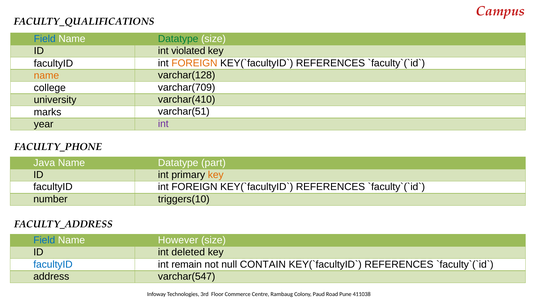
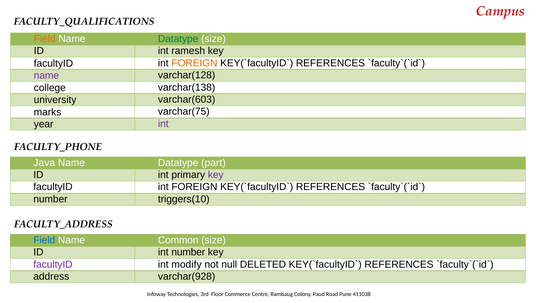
Field at (45, 39) colour: blue -> orange
violated: violated -> ramesh
name at (46, 76) colour: orange -> purple
varchar(709: varchar(709 -> varchar(138
varchar(410: varchar(410 -> varchar(603
varchar(51: varchar(51 -> varchar(75
key at (216, 175) colour: orange -> purple
However: However -> Common
int deleted: deleted -> number
facultyID at (53, 265) colour: blue -> purple
remain: remain -> modify
CONTAIN: CONTAIN -> DELETED
varchar(547: varchar(547 -> varchar(928
